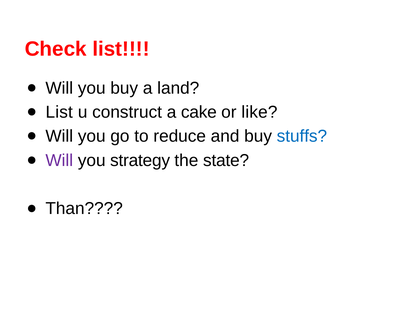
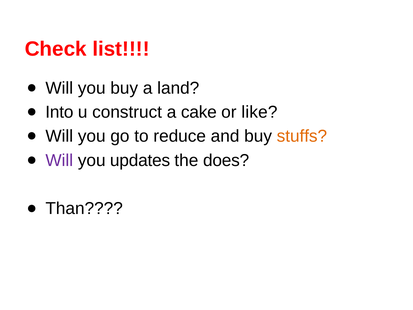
List at (59, 112): List -> Into
stuffs colour: blue -> orange
strategy: strategy -> updates
state: state -> does
